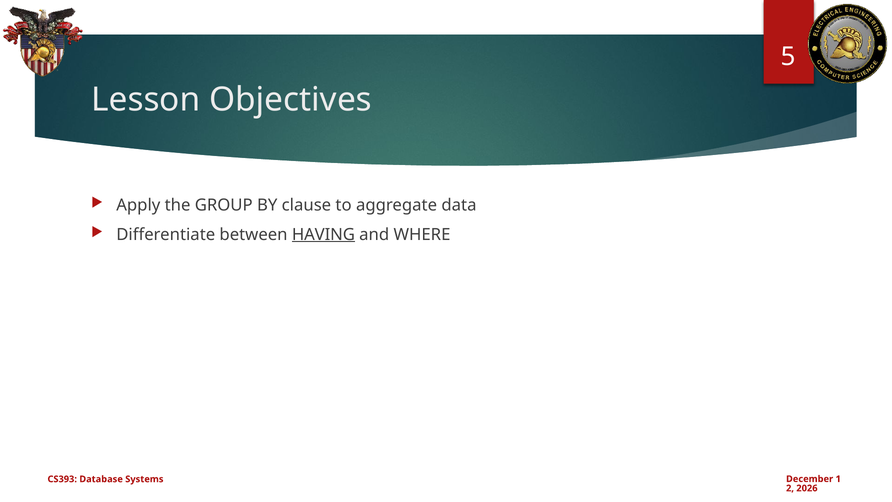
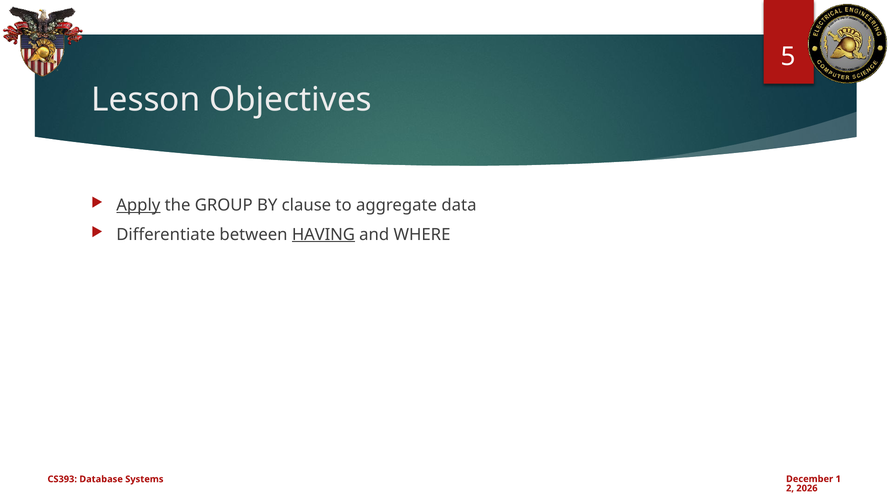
Apply underline: none -> present
